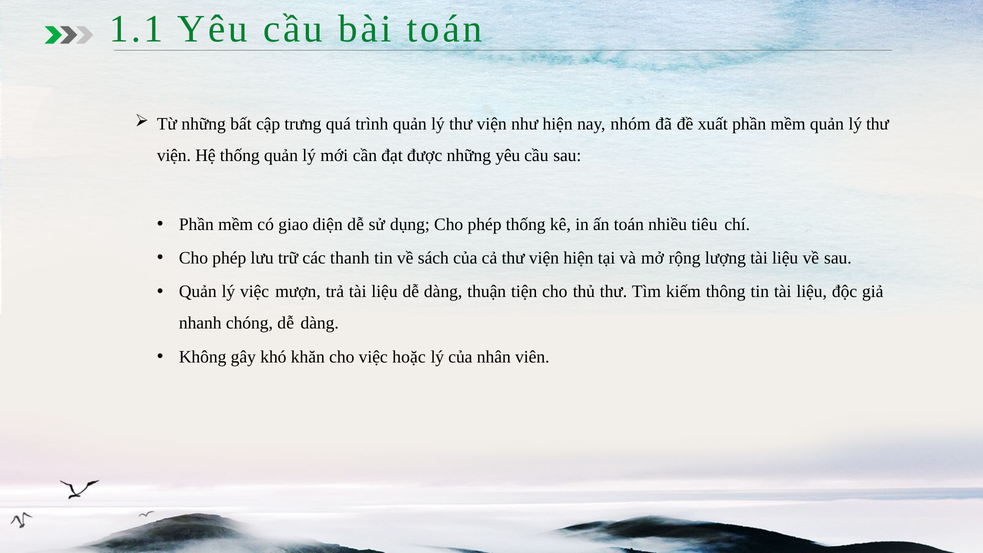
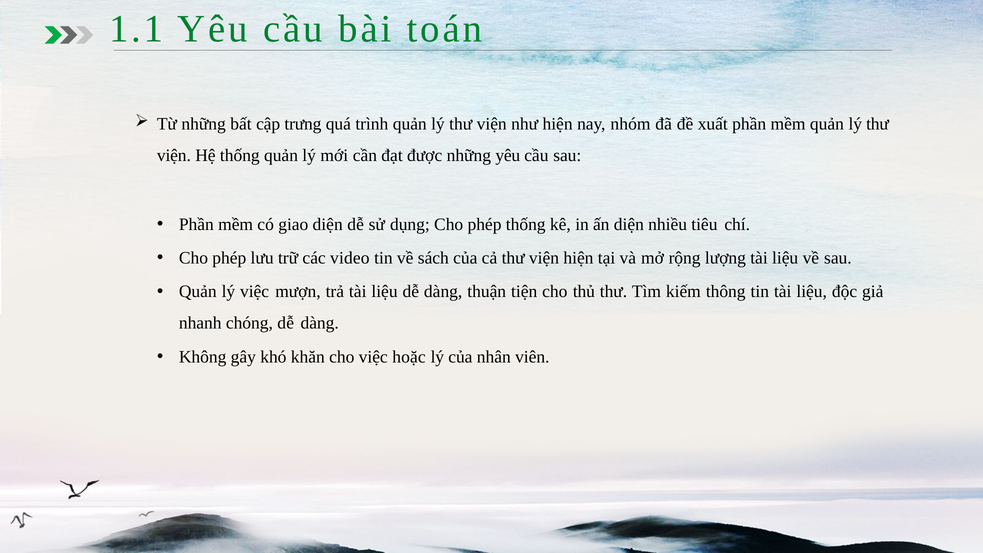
ấn toán: toán -> diện
thanh: thanh -> video
